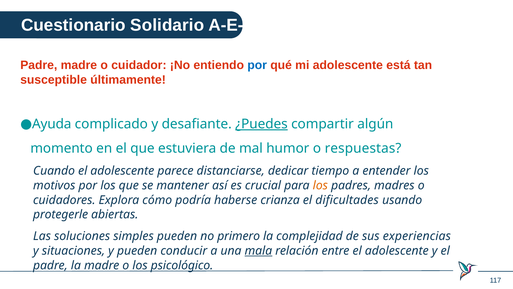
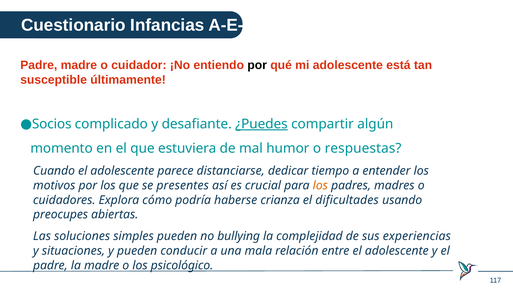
Solidario: Solidario -> Infancias
por at (257, 65) colour: blue -> black
Ayuda: Ayuda -> Socios
mantener: mantener -> presentes
protegerle: protegerle -> preocupes
primero: primero -> bullying
mala underline: present -> none
